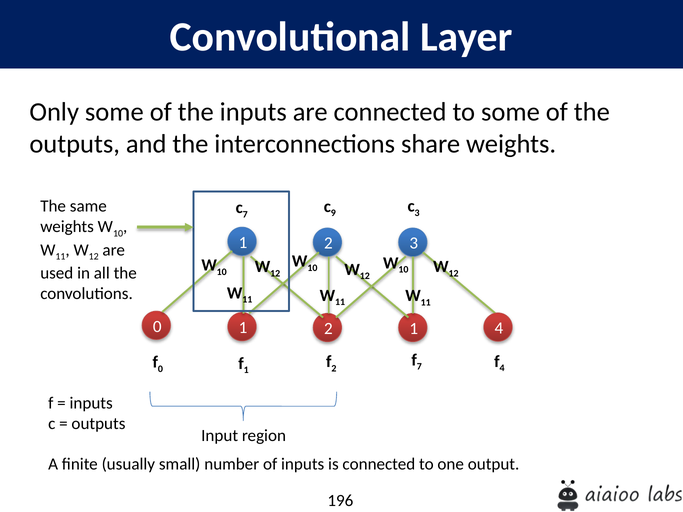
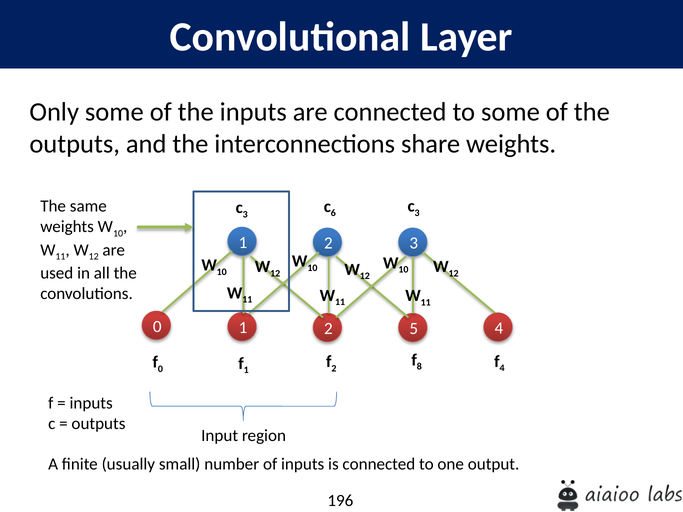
7 at (245, 214): 7 -> 3
9: 9 -> 6
2 1: 1 -> 5
f 7: 7 -> 8
